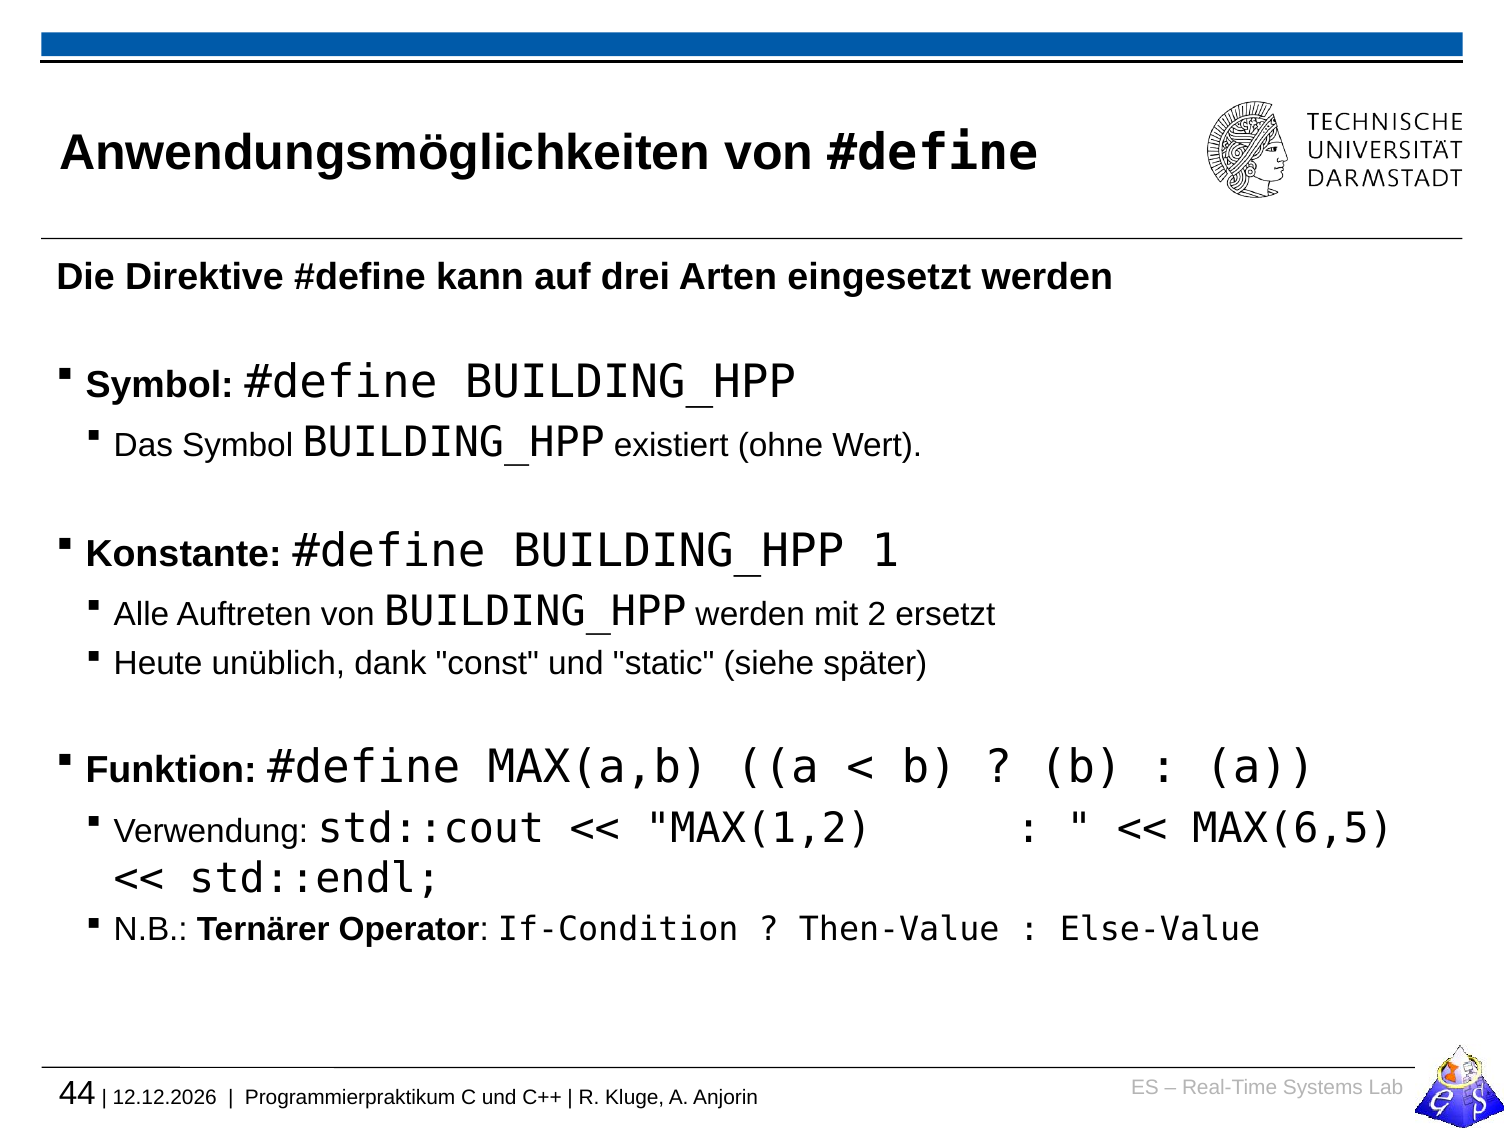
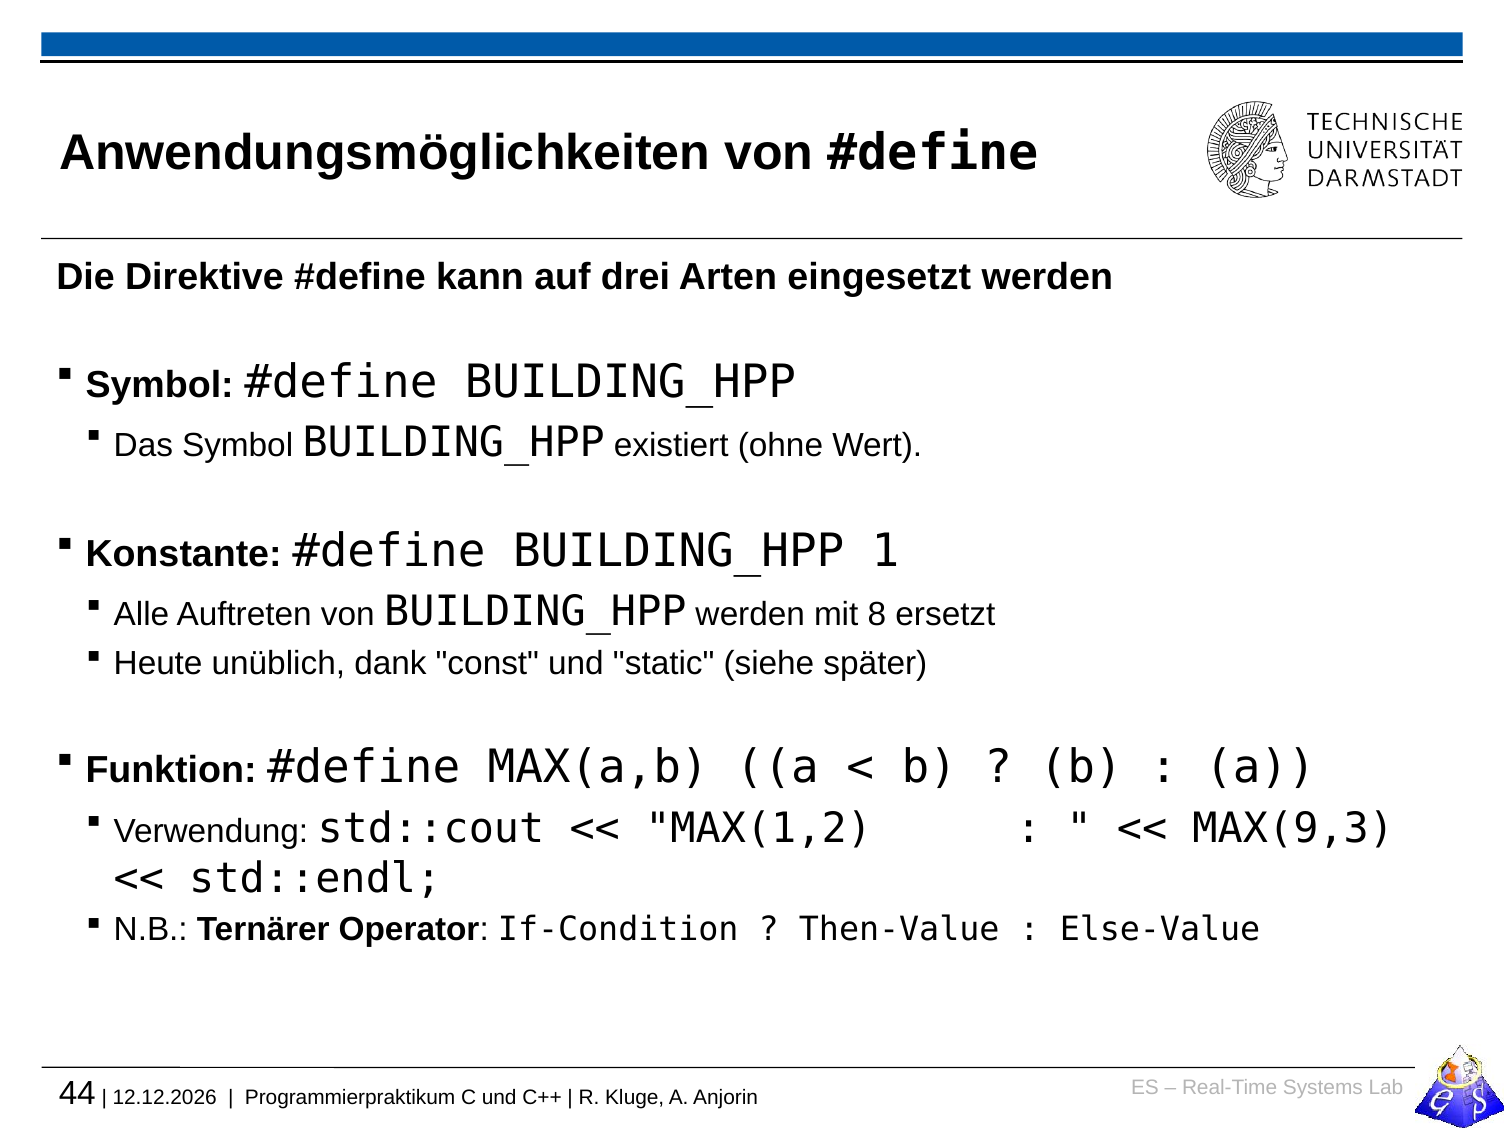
2: 2 -> 8
MAX(6,5: MAX(6,5 -> MAX(9,3
